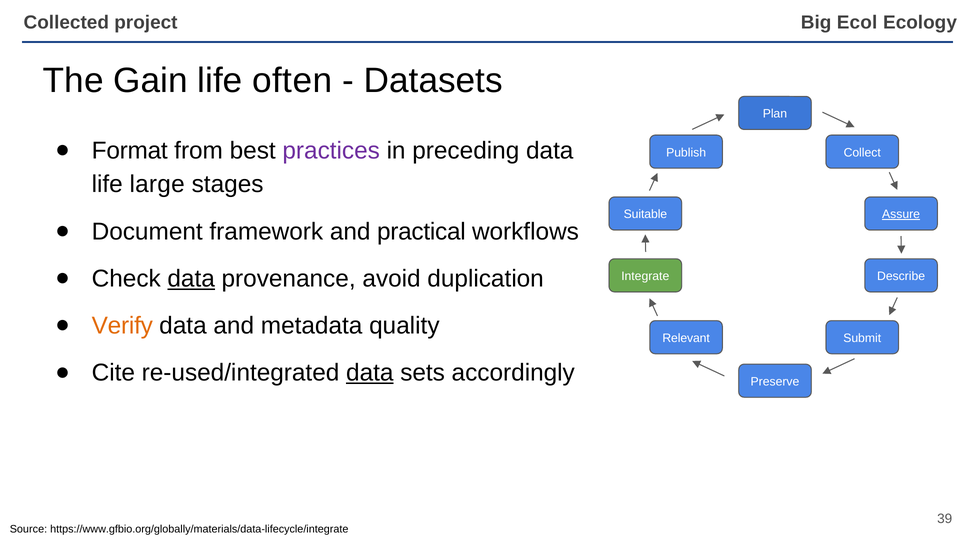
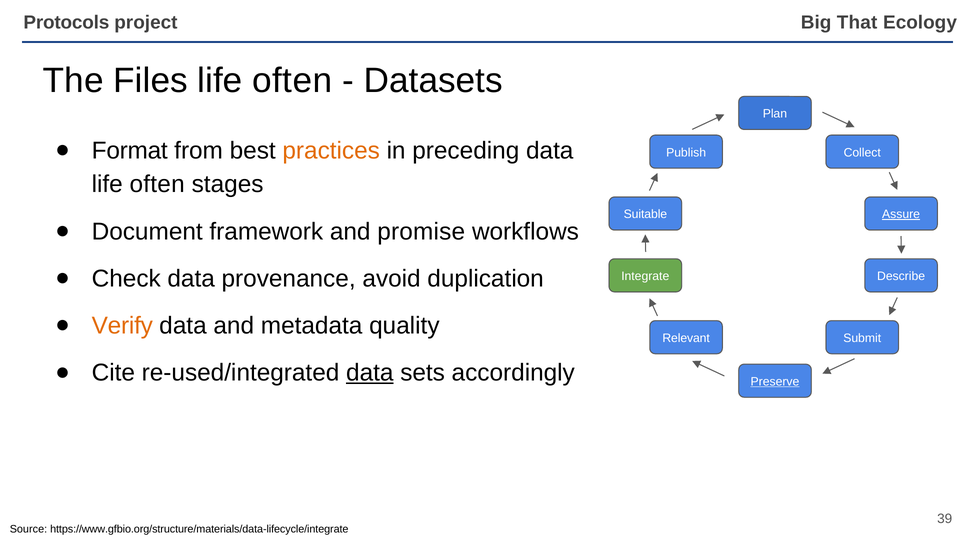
Collected: Collected -> Protocols
Ecol: Ecol -> That
Gain: Gain -> Files
practices colour: purple -> orange
large at (157, 185): large -> often
practical: practical -> promise
data at (191, 279) underline: present -> none
Preserve underline: none -> present
https://www.gfbio.org/globally/materials/data-lifecycle/integrate: https://www.gfbio.org/globally/materials/data-lifecycle/integrate -> https://www.gfbio.org/structure/materials/data-lifecycle/integrate
